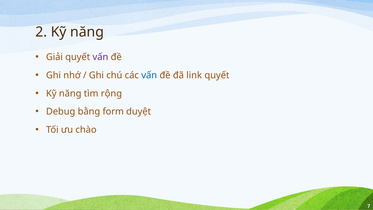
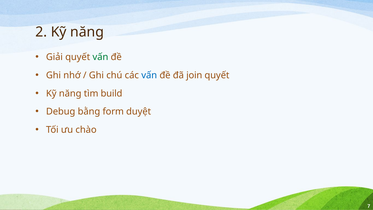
vấn at (100, 57) colour: purple -> green
link: link -> join
rộng: rộng -> build
